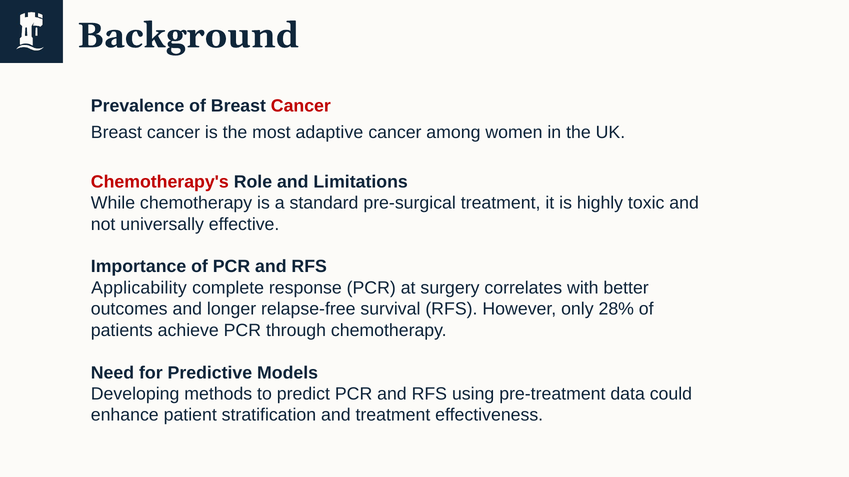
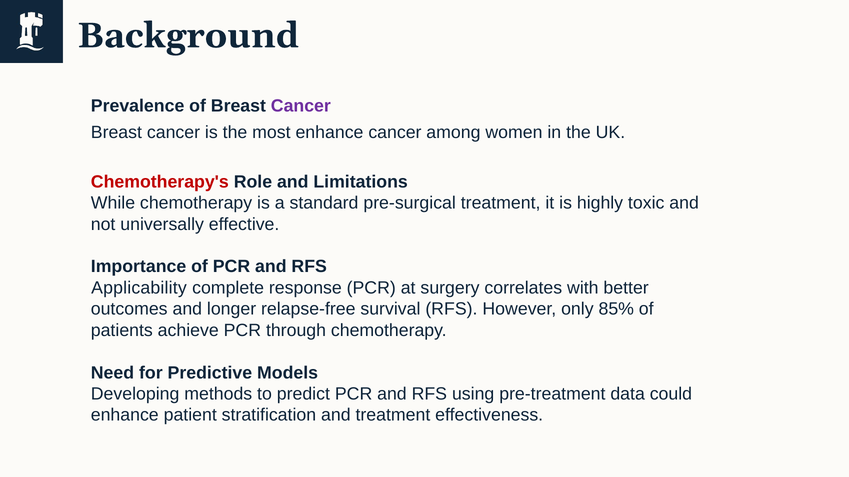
Cancer at (301, 106) colour: red -> purple
most adaptive: adaptive -> enhance
28%: 28% -> 85%
